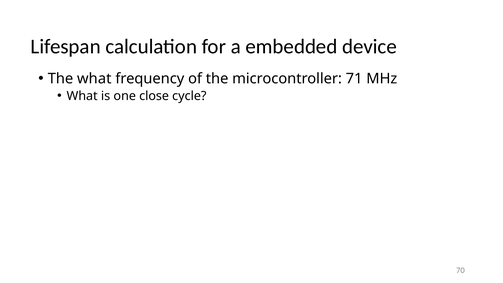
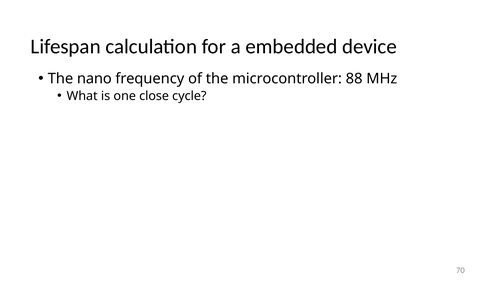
The what: what -> nano
71: 71 -> 88
